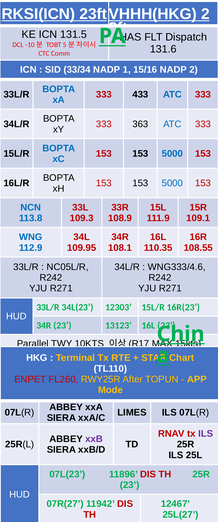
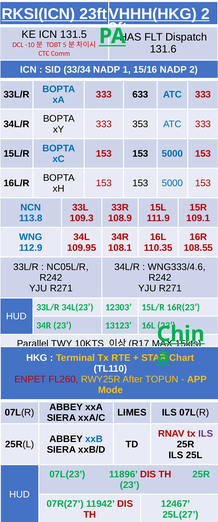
433: 433 -> 633
363: 363 -> 353
xxB colour: purple -> blue
